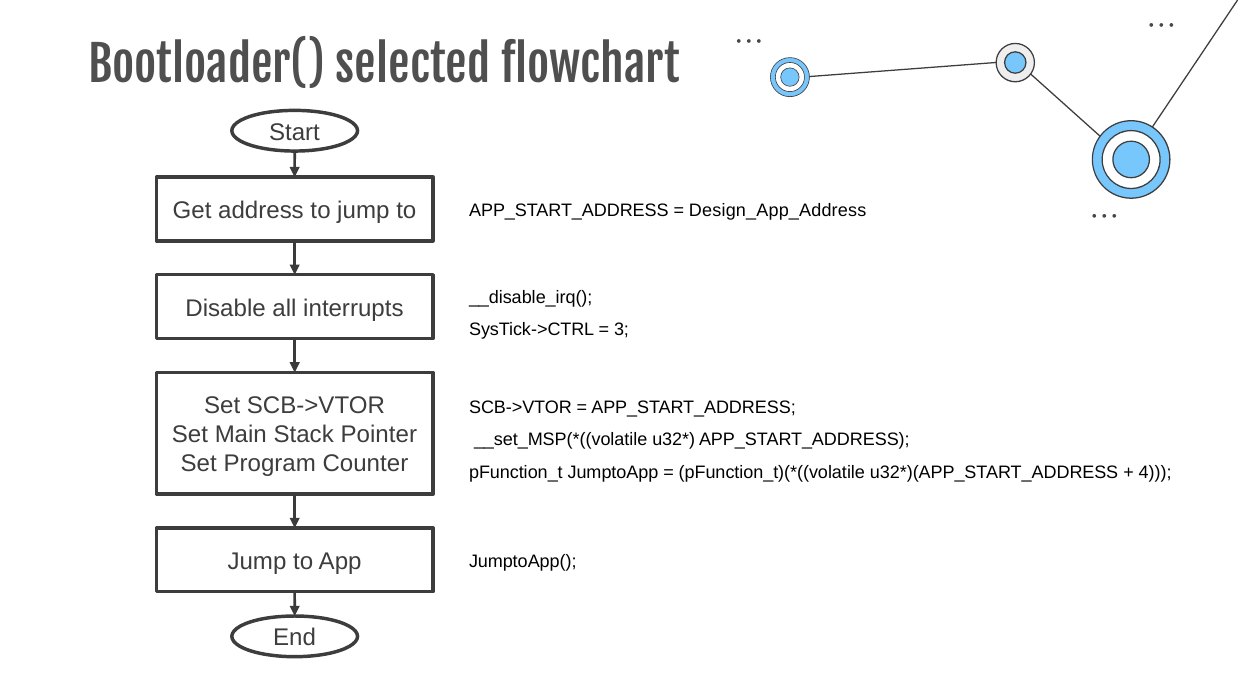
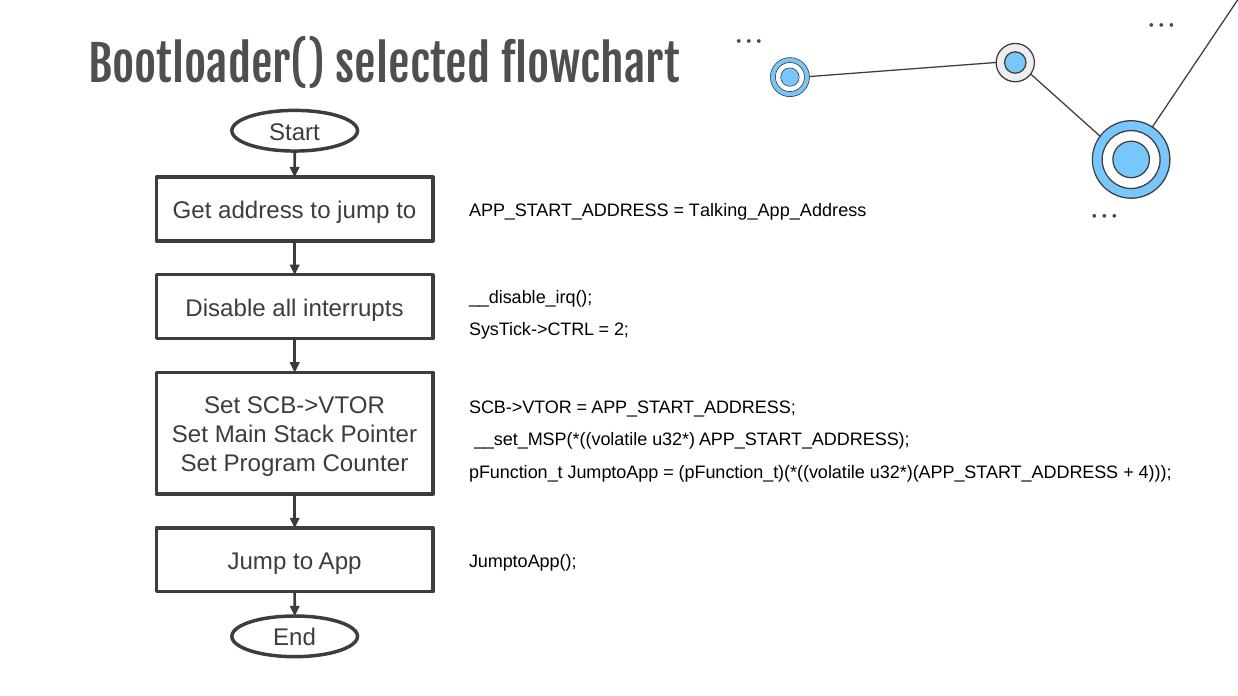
Design_App_Address: Design_App_Address -> Talking_App_Address
3: 3 -> 2
